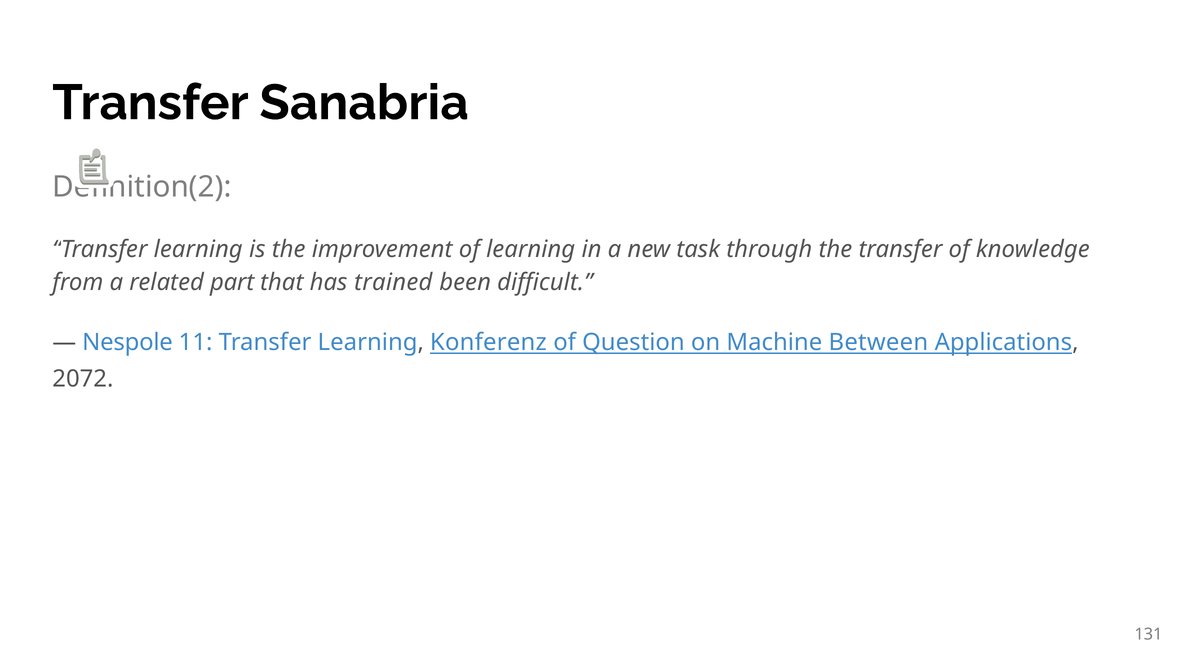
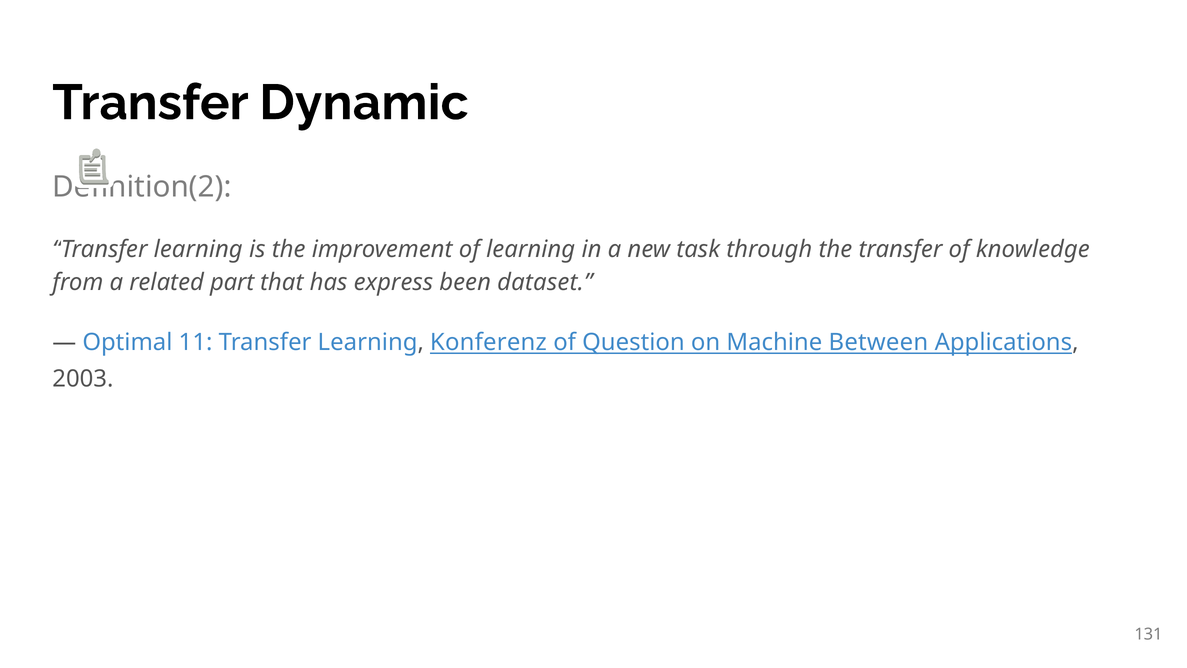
Sanabria: Sanabria -> Dynamic
trained: trained -> express
difficult: difficult -> dataset
Nespole: Nespole -> Optimal
2072: 2072 -> 2003
